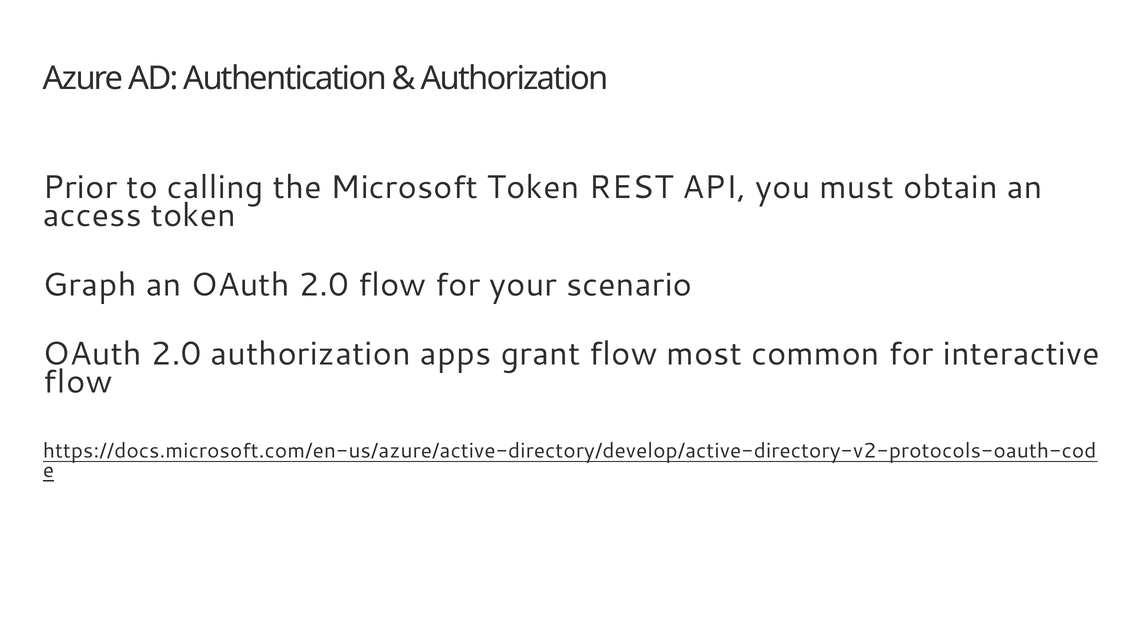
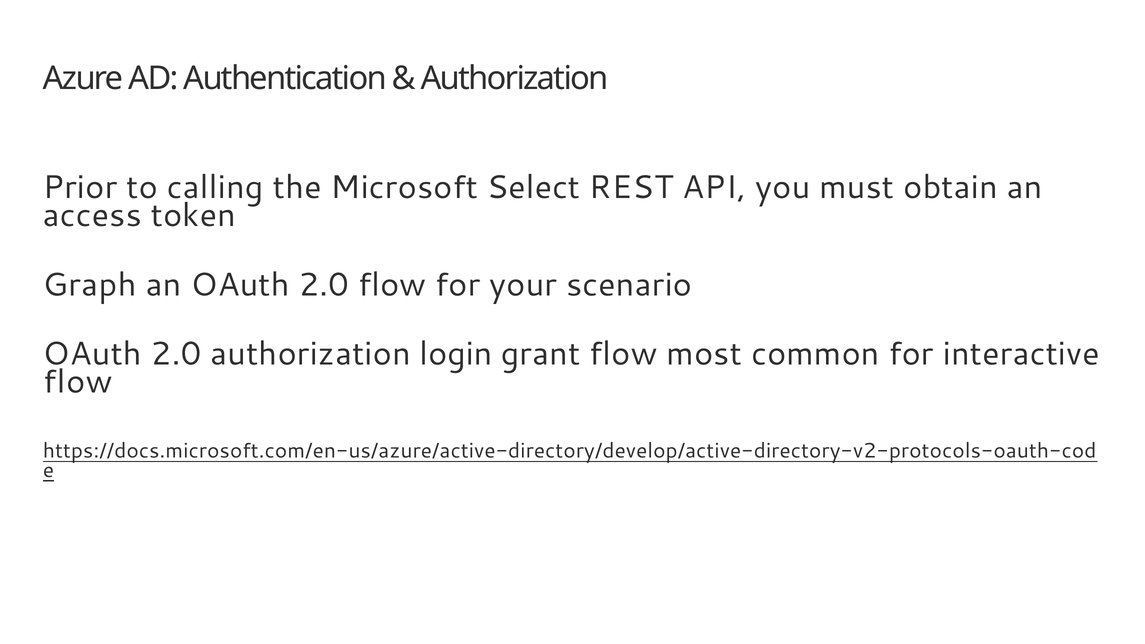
Microsoft Token: Token -> Select
apps: apps -> login
